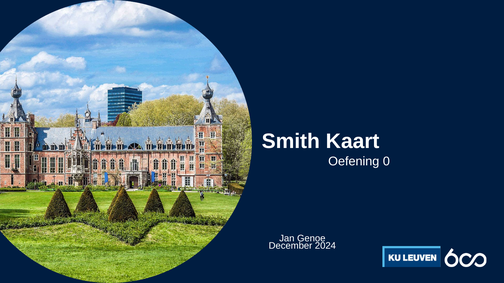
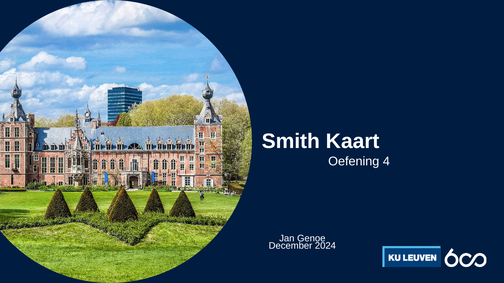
0: 0 -> 4
